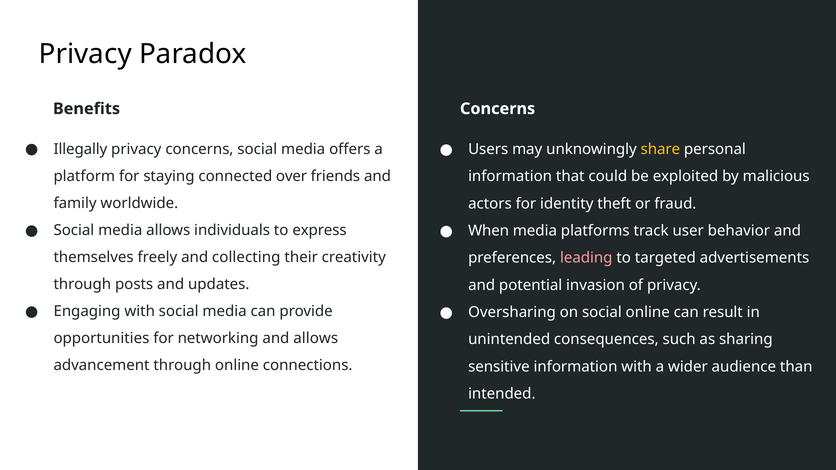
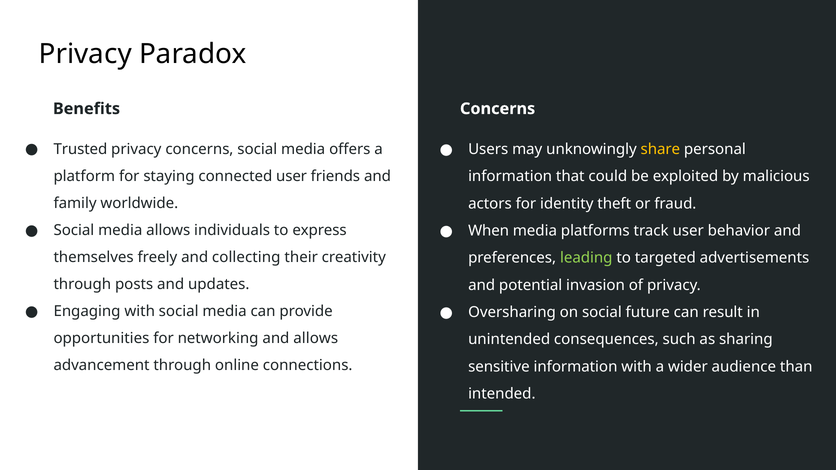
Illegally: Illegally -> Trusted
connected over: over -> user
leading colour: pink -> light green
social online: online -> future
